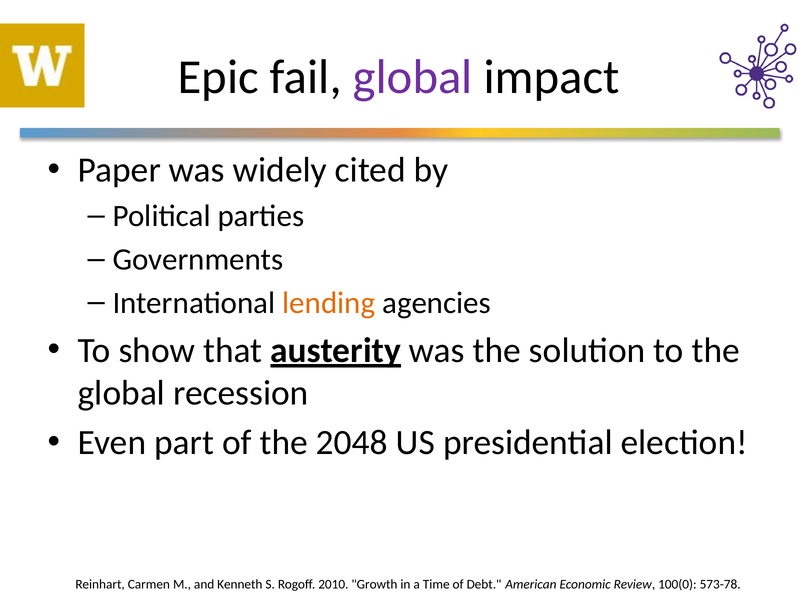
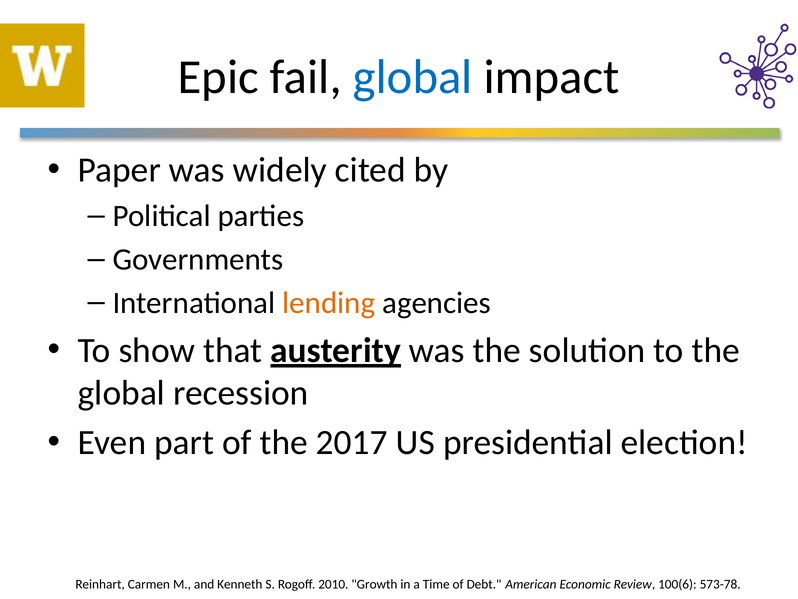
global at (413, 77) colour: purple -> blue
2048: 2048 -> 2017
100(0: 100(0 -> 100(6
